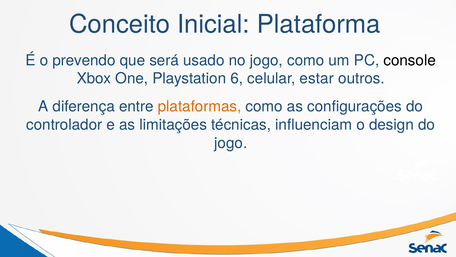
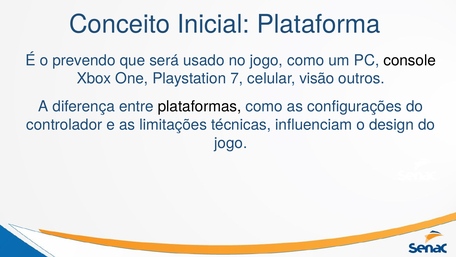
6: 6 -> 7
estar: estar -> visão
plataformas colour: orange -> black
